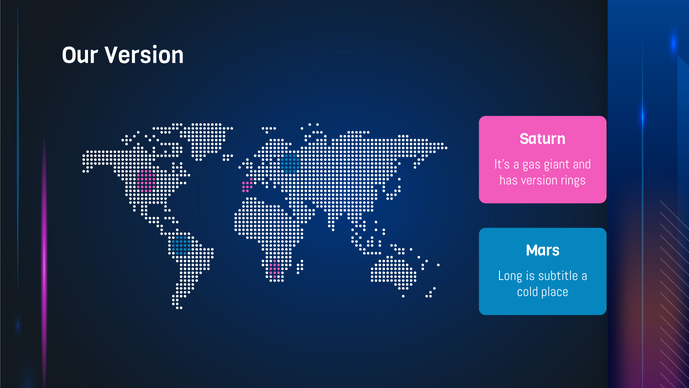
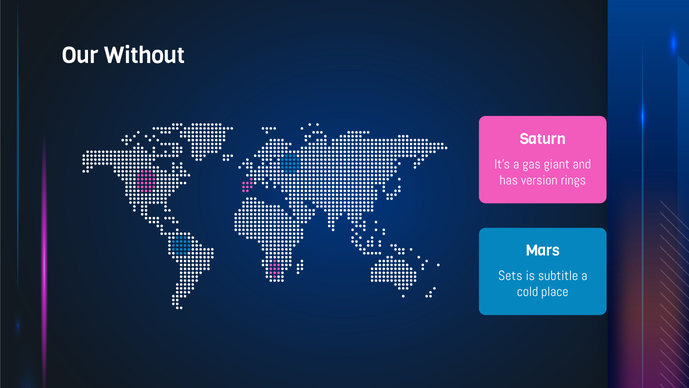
Our Version: Version -> Without
Long: Long -> Sets
